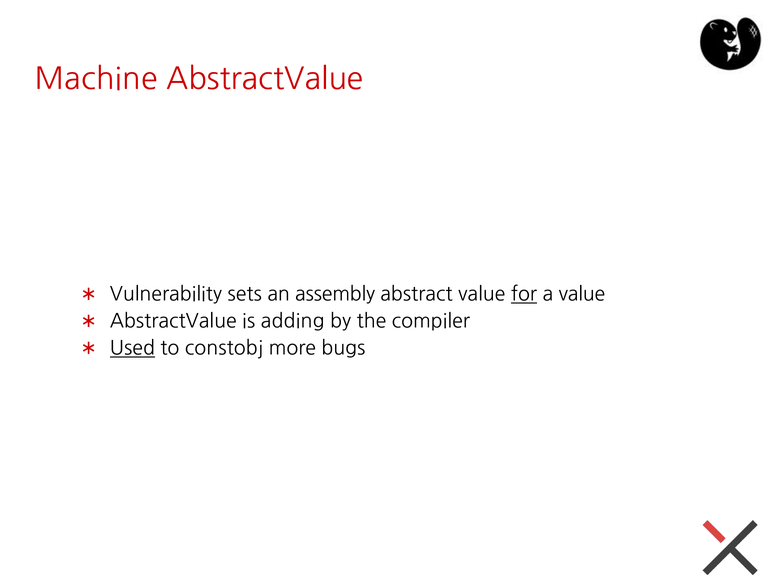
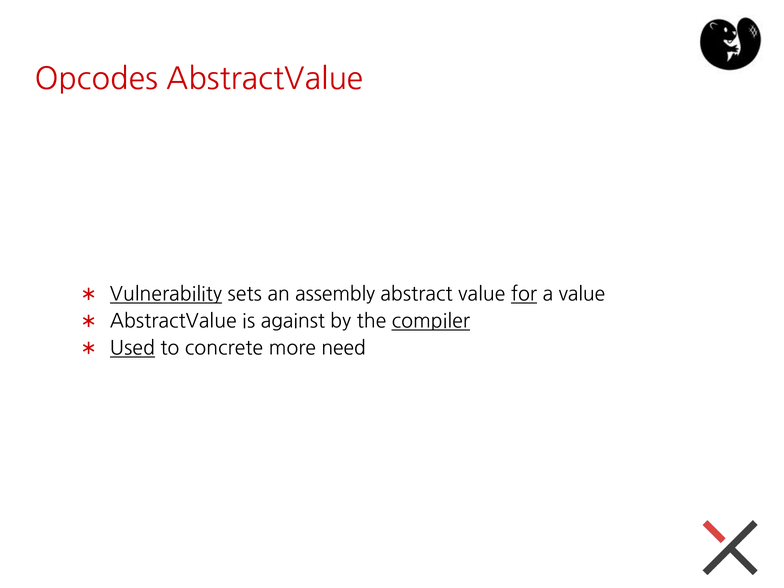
Machine: Machine -> Opcodes
Vulnerability underline: none -> present
adding: adding -> against
compiler underline: none -> present
constobj: constobj -> concrete
bugs: bugs -> need
